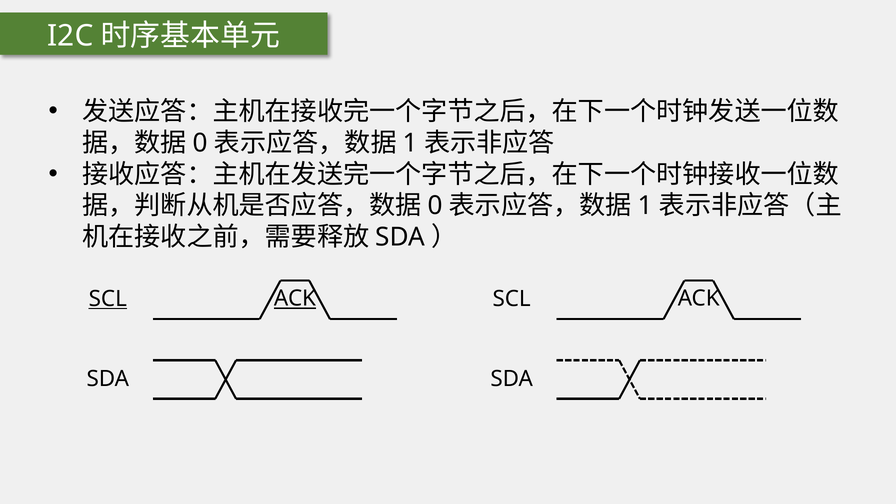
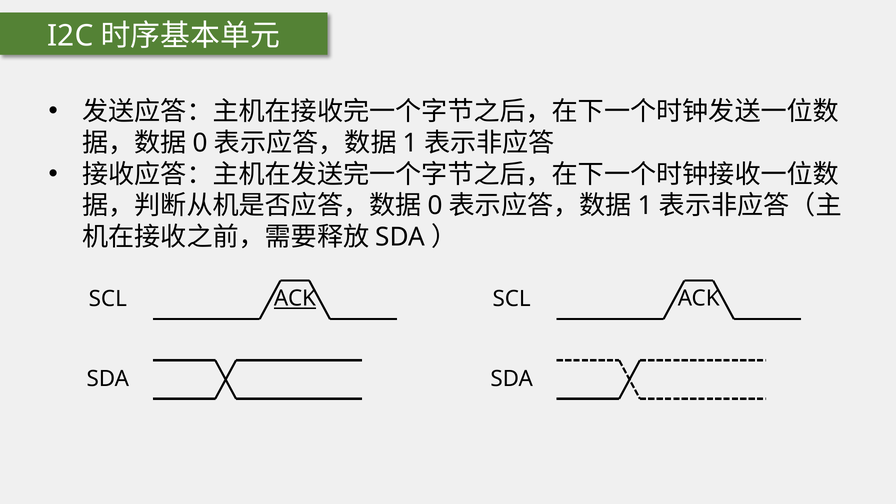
SCL at (108, 299) underline: present -> none
